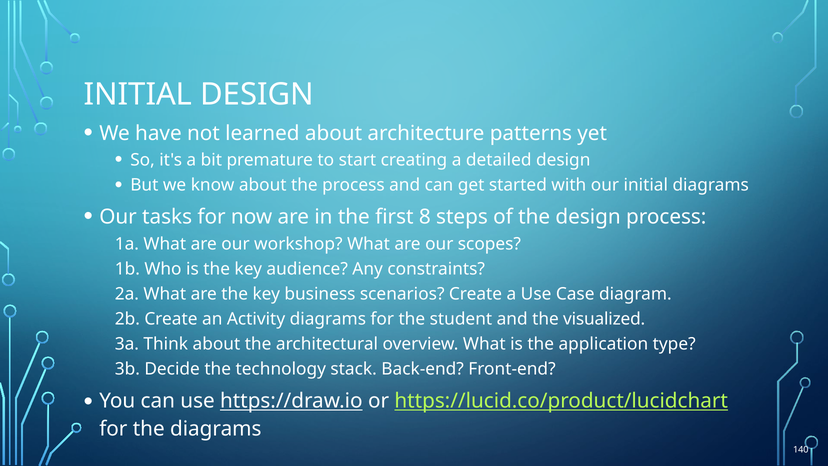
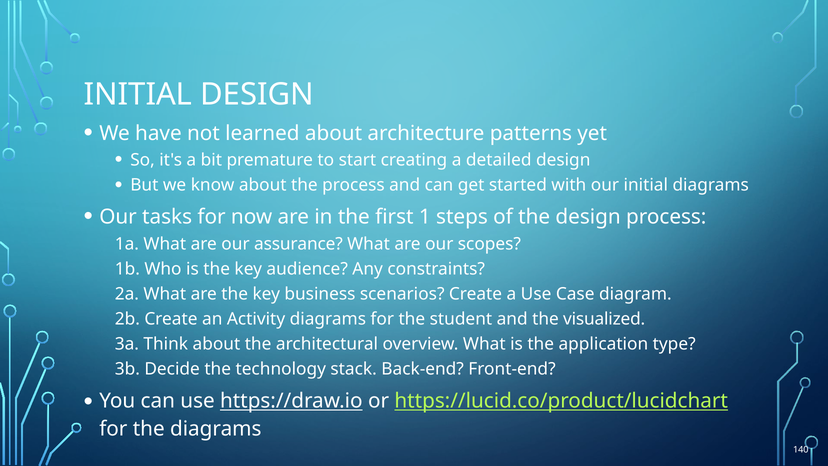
8: 8 -> 1
workshop: workshop -> assurance
